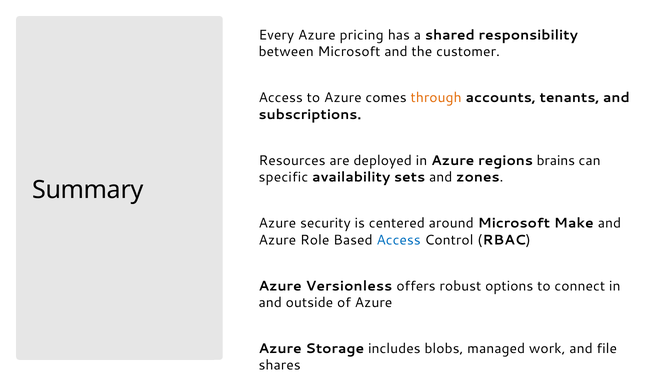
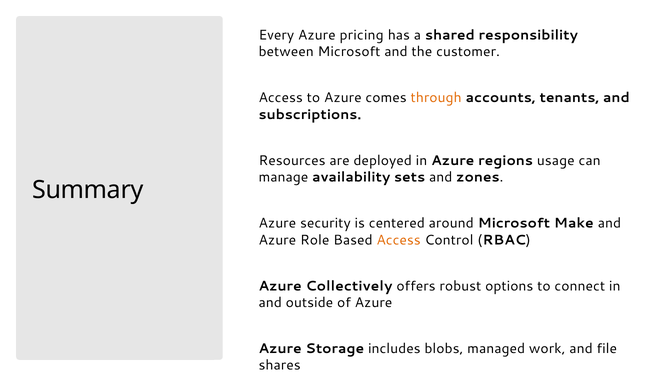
brains: brains -> usage
specific: specific -> manage
Access at (399, 240) colour: blue -> orange
Versionless: Versionless -> Collectively
